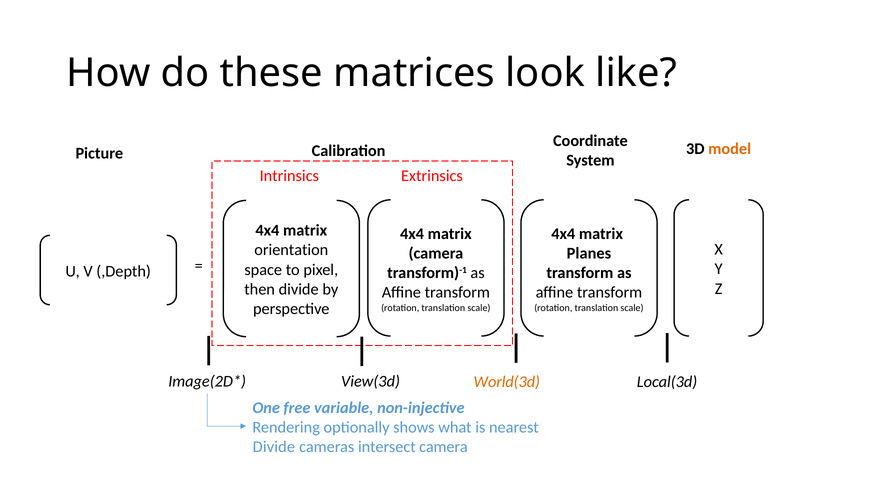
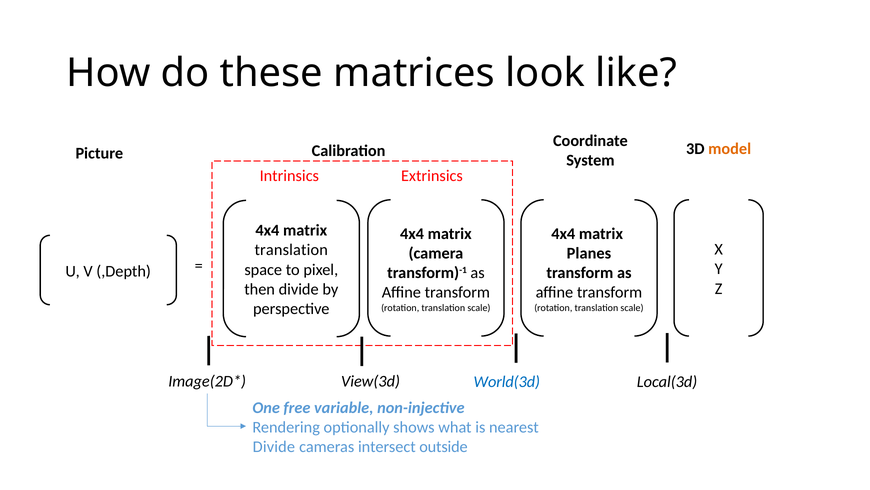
orientation at (291, 250): orientation -> translation
World(3d colour: orange -> blue
intersect camera: camera -> outside
